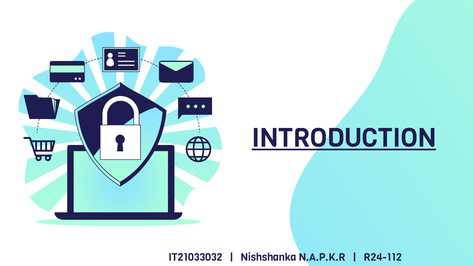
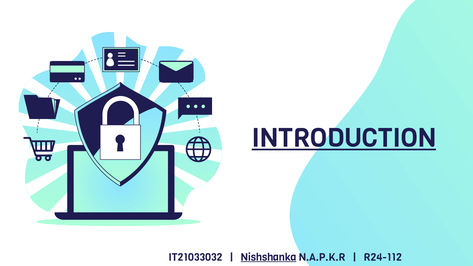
Nishshanka underline: none -> present
